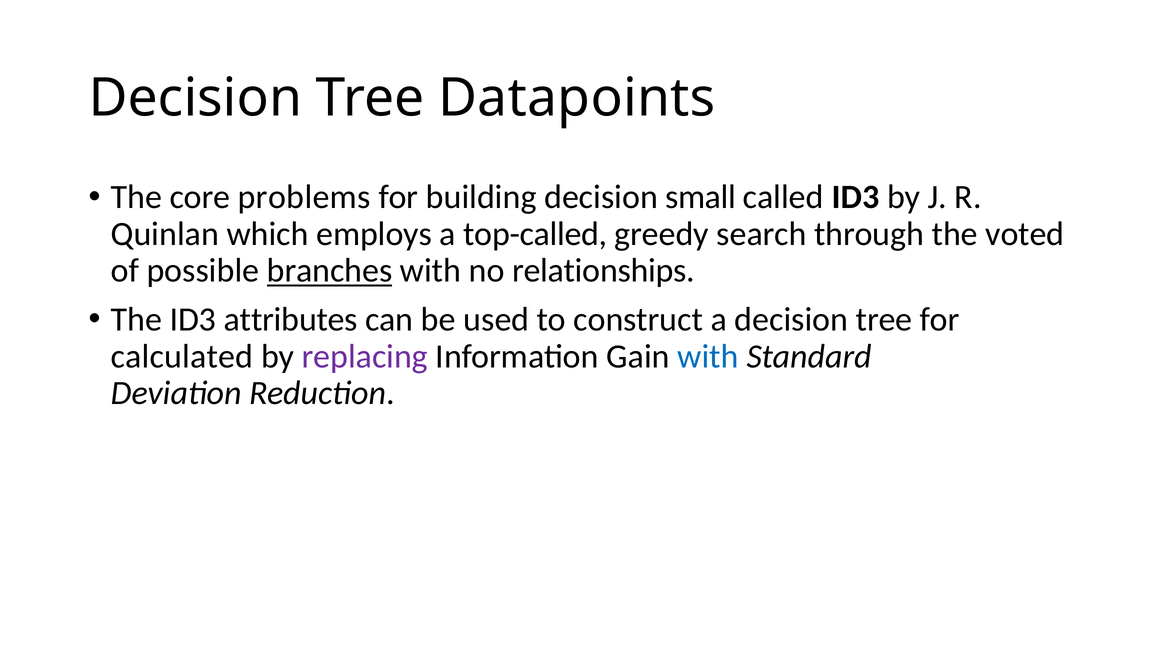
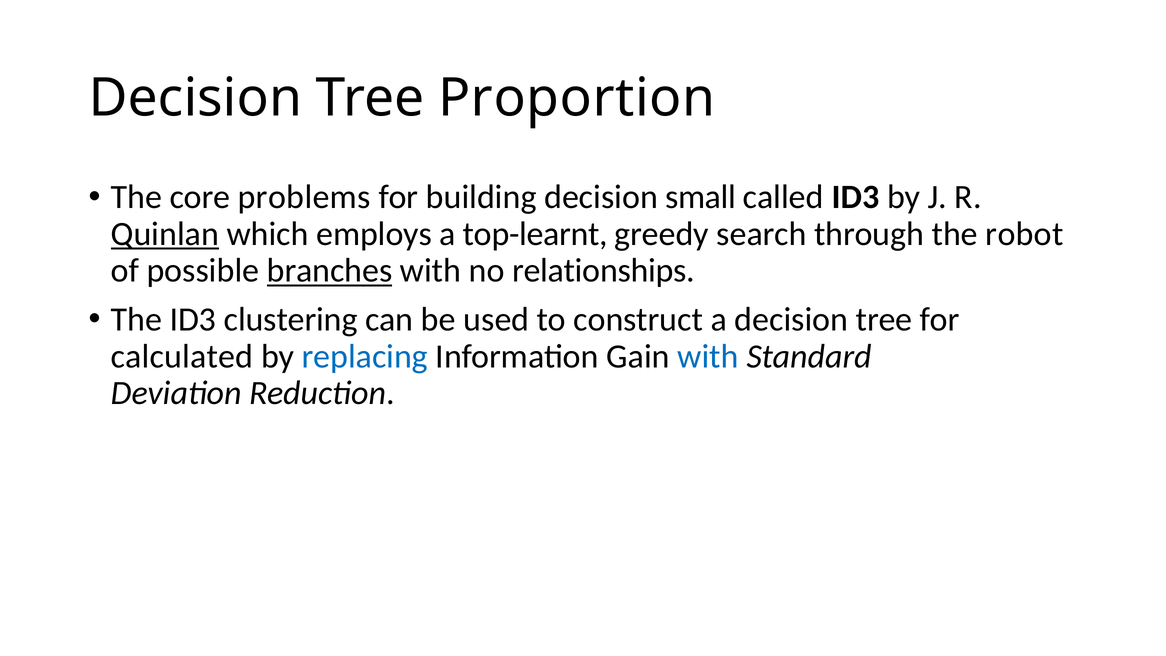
Datapoints: Datapoints -> Proportion
Quinlan underline: none -> present
top-called: top-called -> top-learnt
voted: voted -> robot
attributes: attributes -> clustering
replacing colour: purple -> blue
